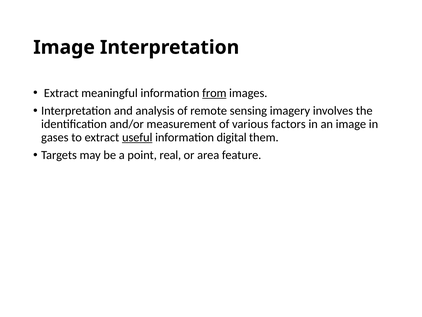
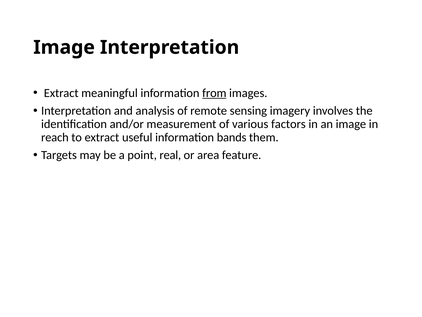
gases: gases -> reach
useful underline: present -> none
digital: digital -> bands
